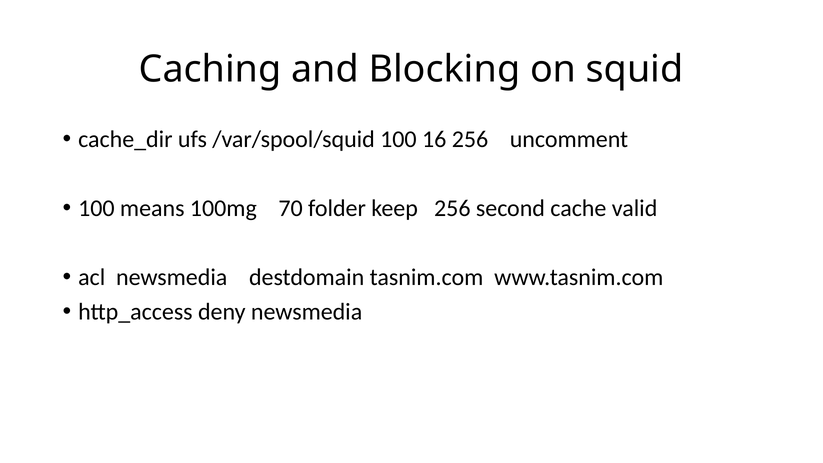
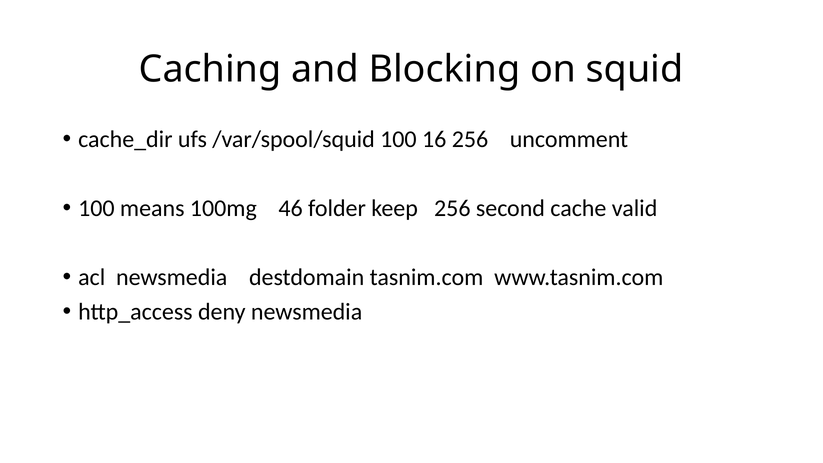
70: 70 -> 46
